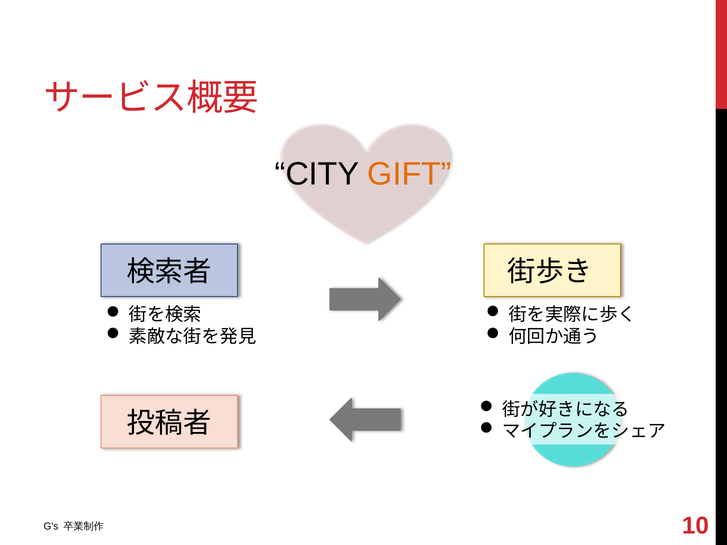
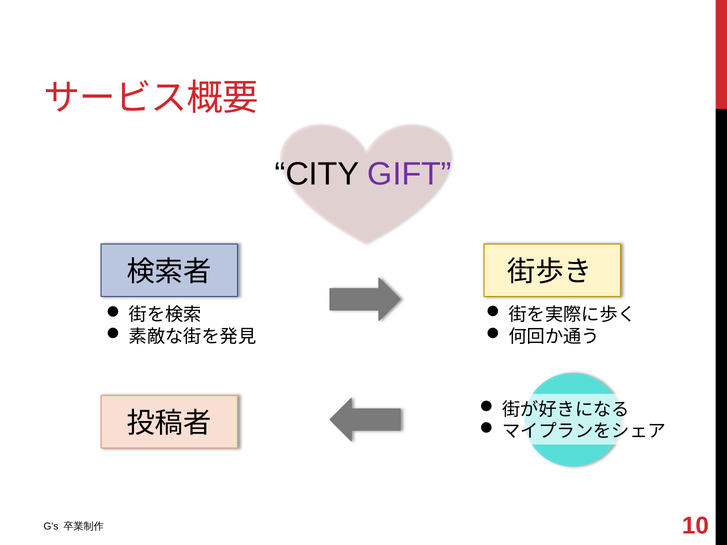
GIFT colour: orange -> purple
